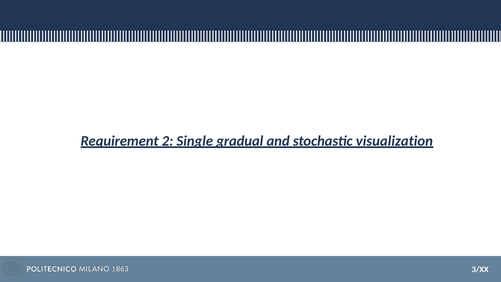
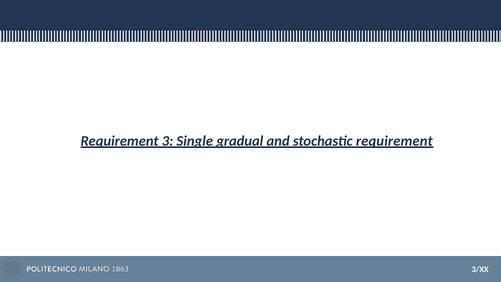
2: 2 -> 3
stochastic visualization: visualization -> requirement
